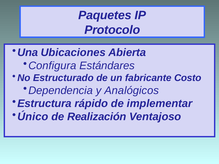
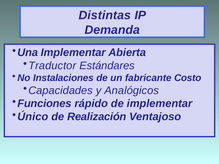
Paquetes: Paquetes -> Distintas
Protocolo: Protocolo -> Demanda
Una Ubicaciones: Ubicaciones -> Implementar
Configura: Configura -> Traductor
Estructurado: Estructurado -> Instalaciones
Dependencia: Dependencia -> Capacidades
Estructura: Estructura -> Funciones
